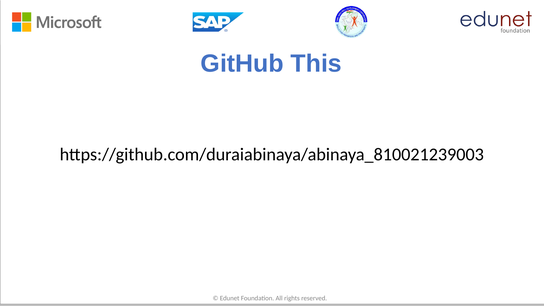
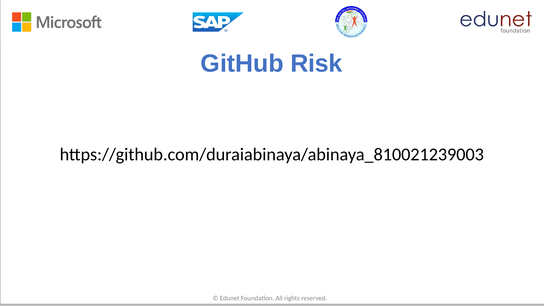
This: This -> Risk
